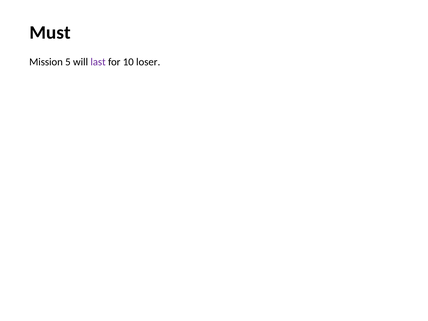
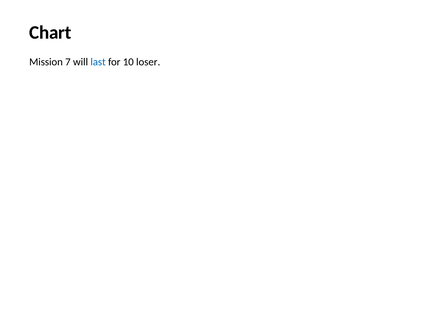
Must: Must -> Chart
5: 5 -> 7
last colour: purple -> blue
